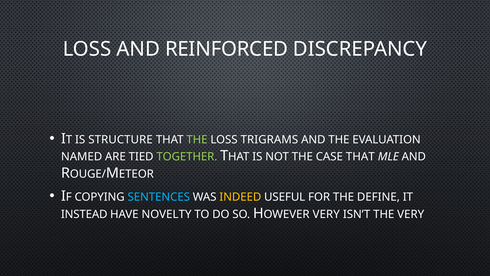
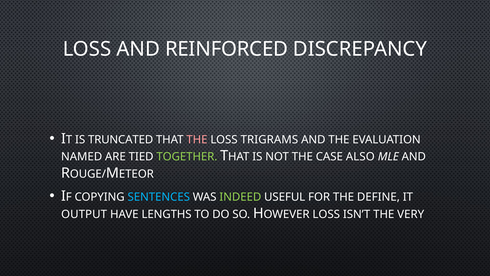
STRUCTURE: STRUCTURE -> TRUNCATED
THE at (197, 140) colour: light green -> pink
CASE THAT: THAT -> ALSO
INDEED colour: yellow -> light green
INSTEAD: INSTEAD -> OUTPUT
NOVELTY: NOVELTY -> LENGTHS
VERY at (326, 214): VERY -> LOSS
